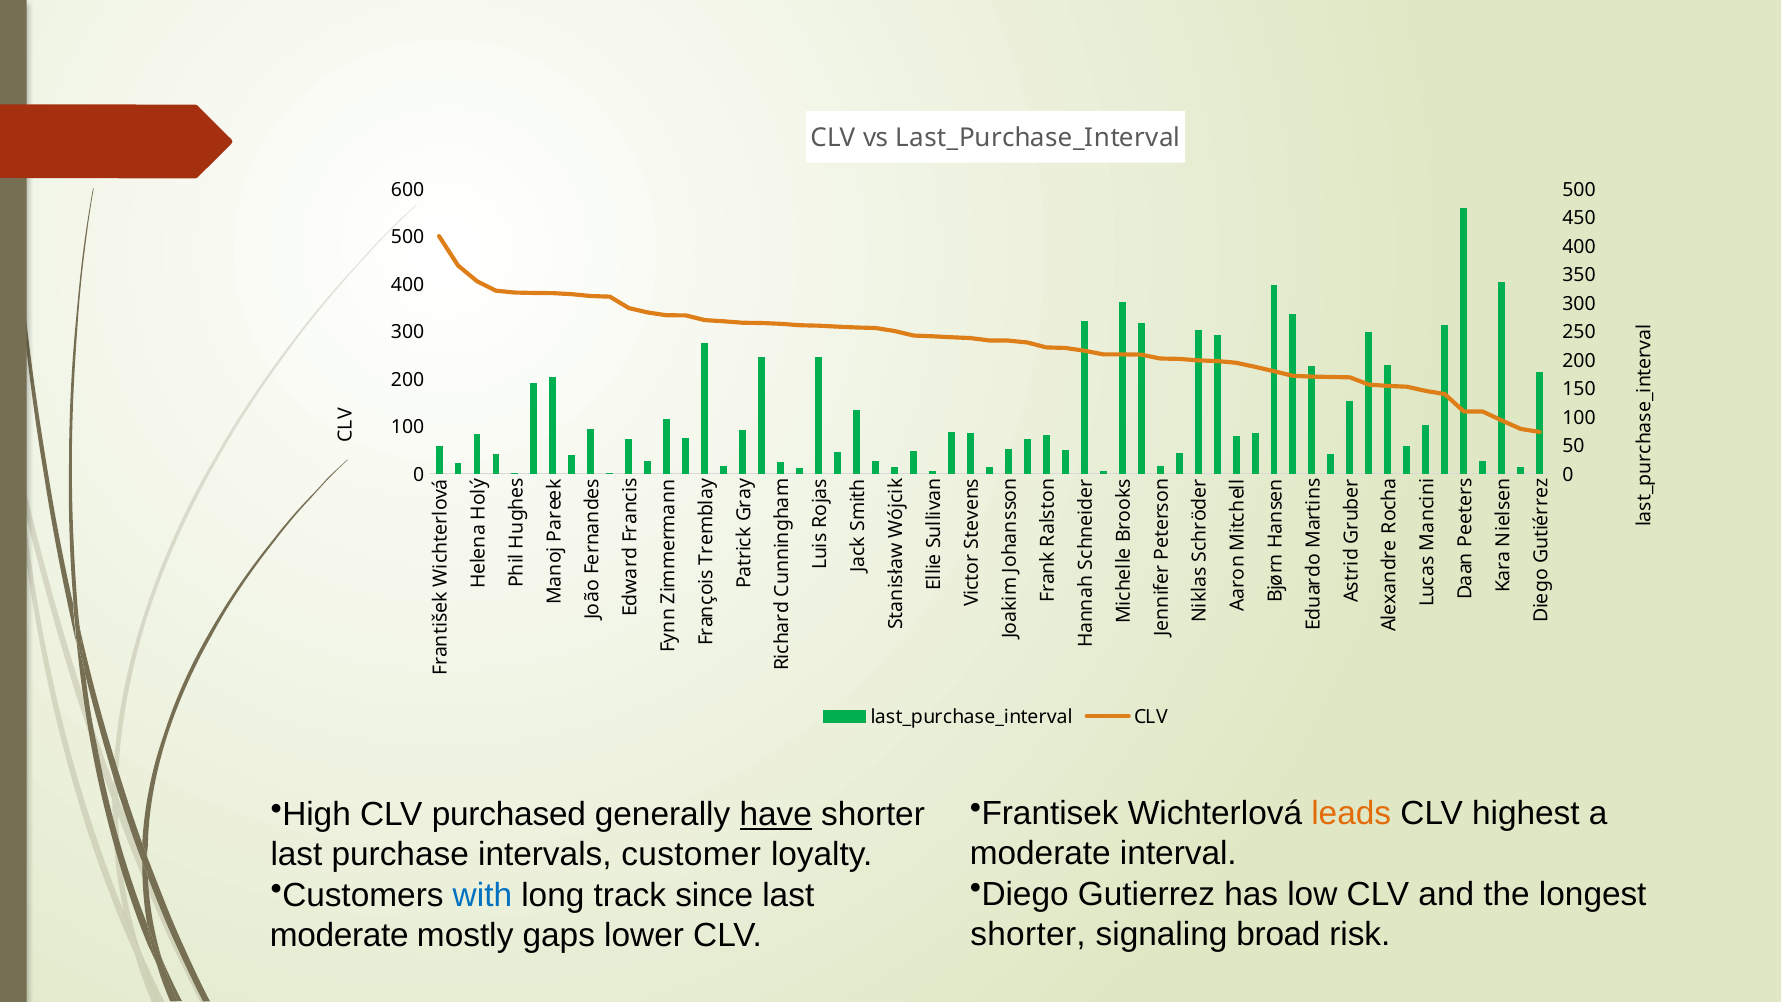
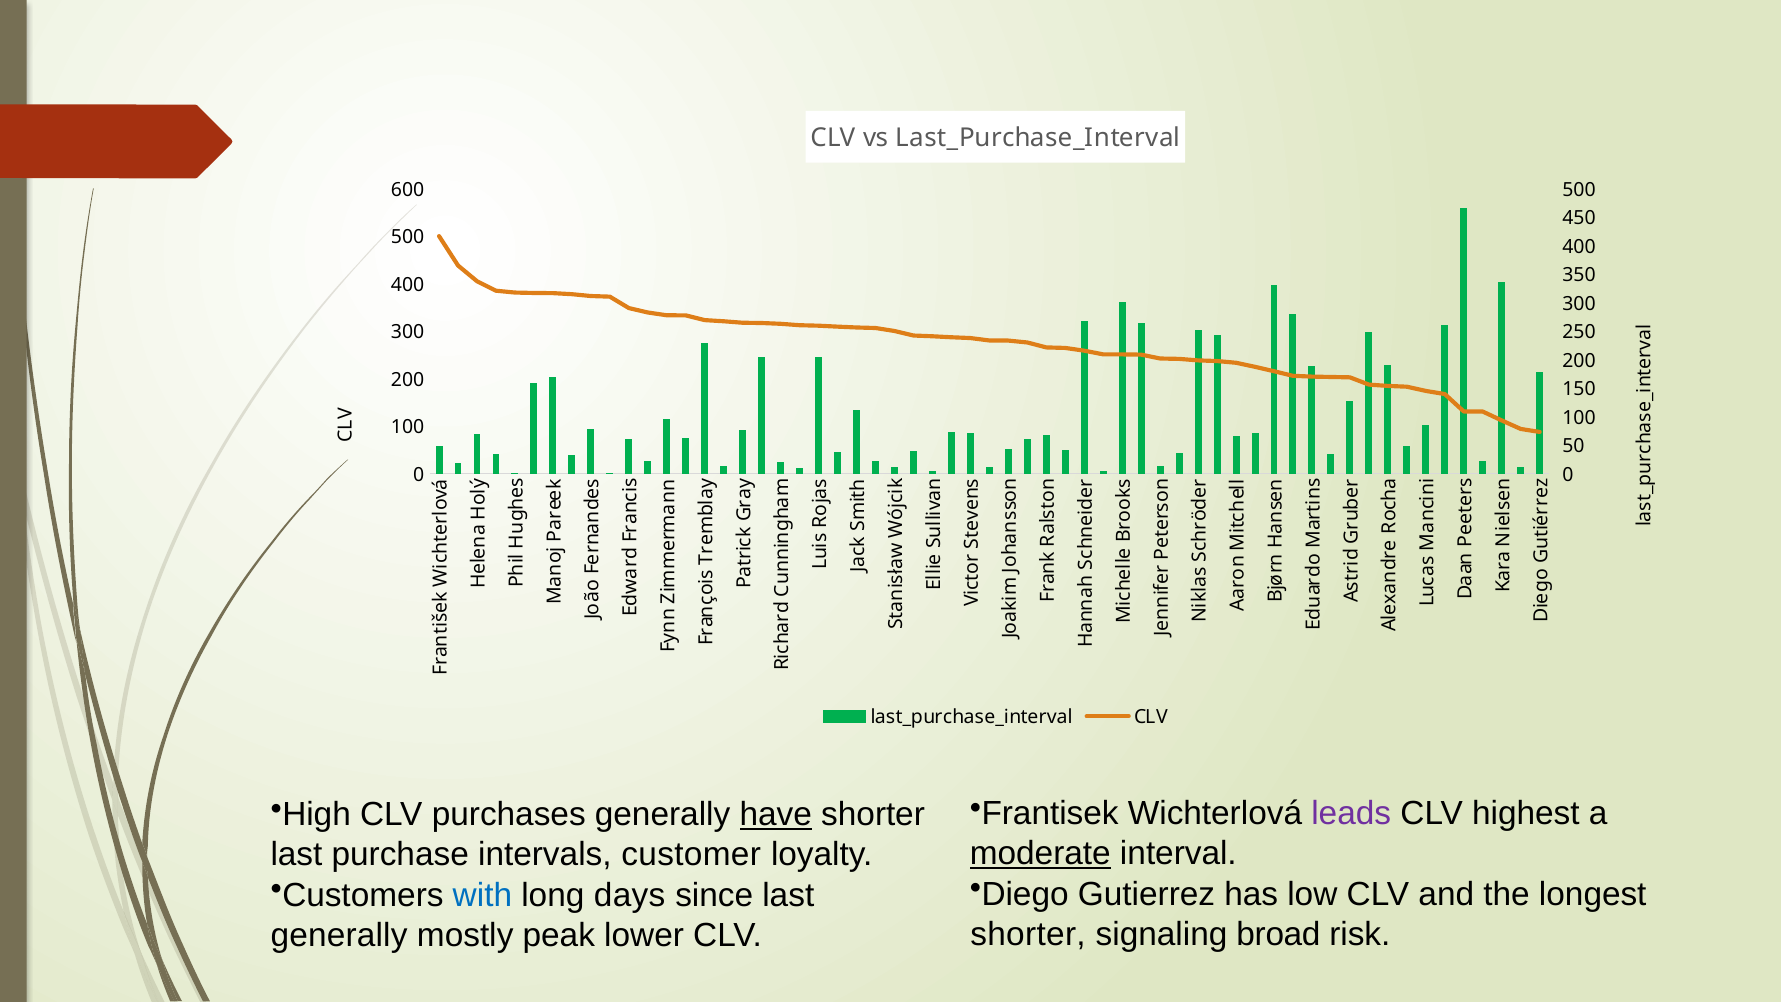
leads colour: orange -> purple
purchased: purchased -> purchases
moderate at (1040, 854) underline: none -> present
track: track -> days
moderate at (339, 935): moderate -> generally
gaps: gaps -> peak
